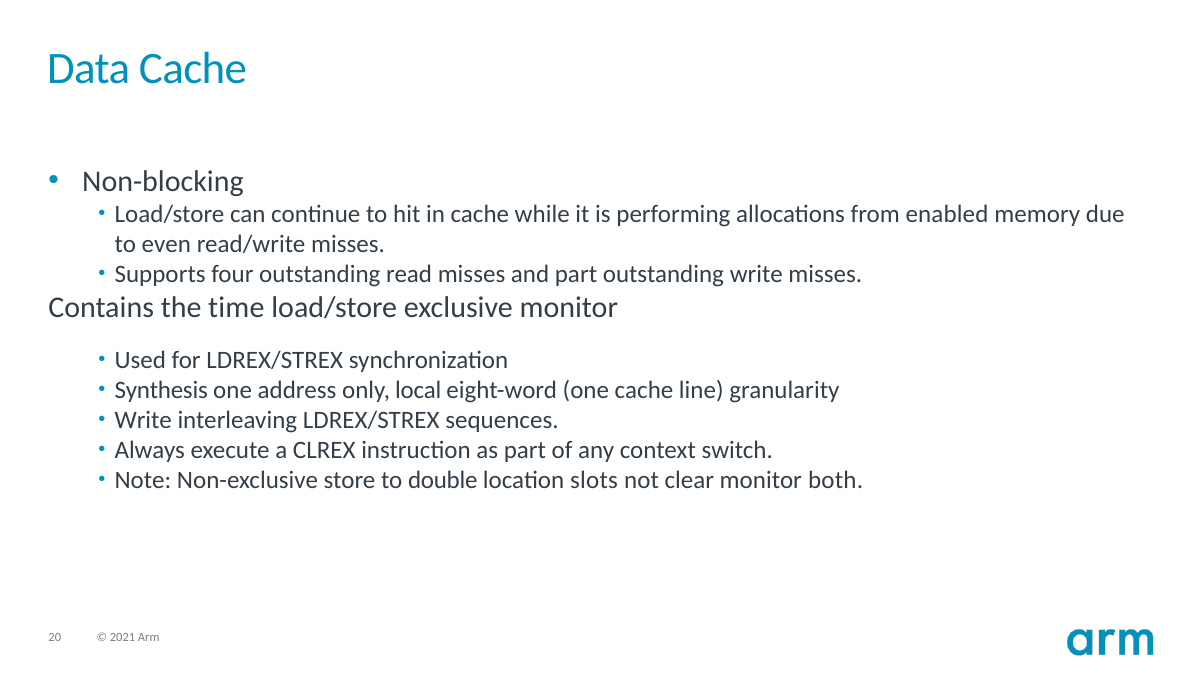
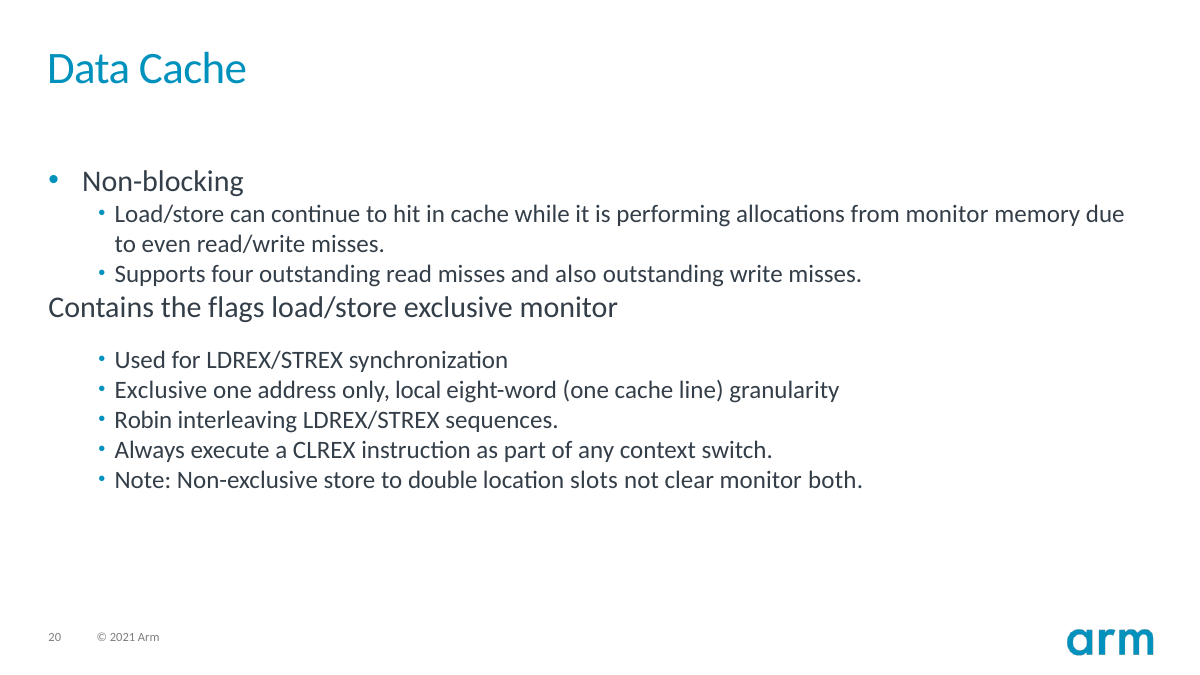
from enabled: enabled -> monitor
and part: part -> also
time: time -> flags
Synthesis at (161, 390): Synthesis -> Exclusive
Write at (143, 420): Write -> Robin
